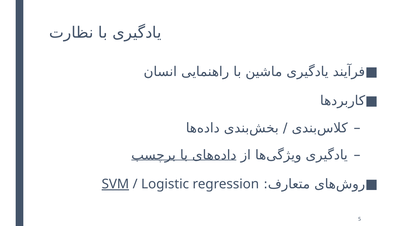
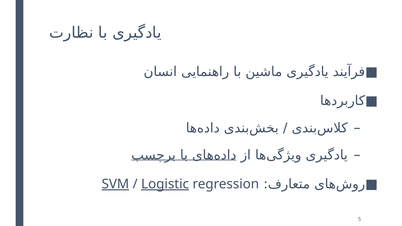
Logistic underline: none -> present
